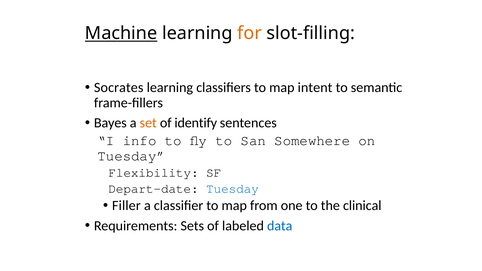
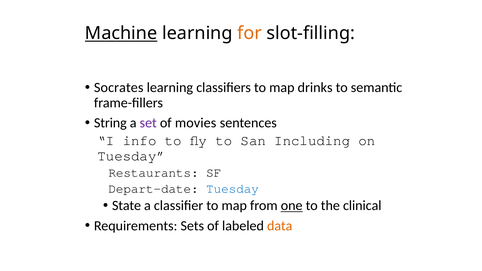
intent: intent -> drinks
Bayes: Bayes -> String
set colour: orange -> purple
identify: identify -> movies
Somewhere: Somewhere -> Including
Flexibility: Flexibility -> Restaurants
Filler: Filler -> State
one underline: none -> present
data colour: blue -> orange
